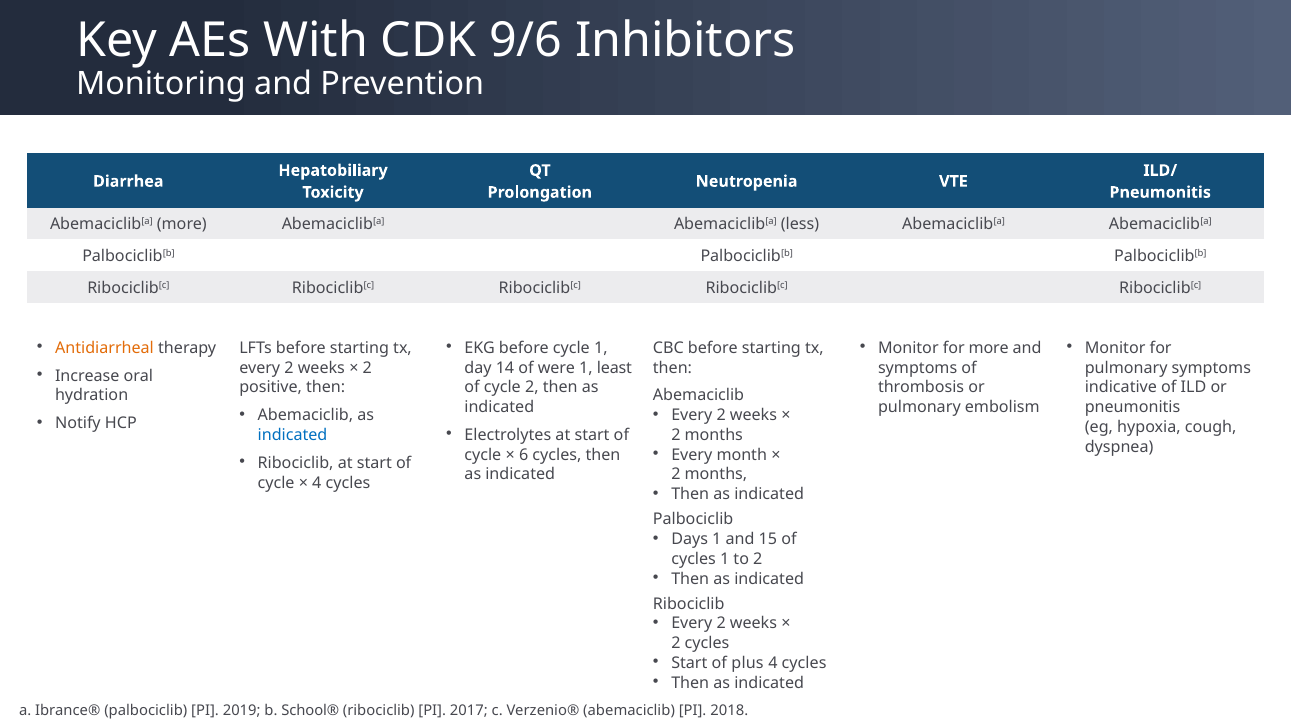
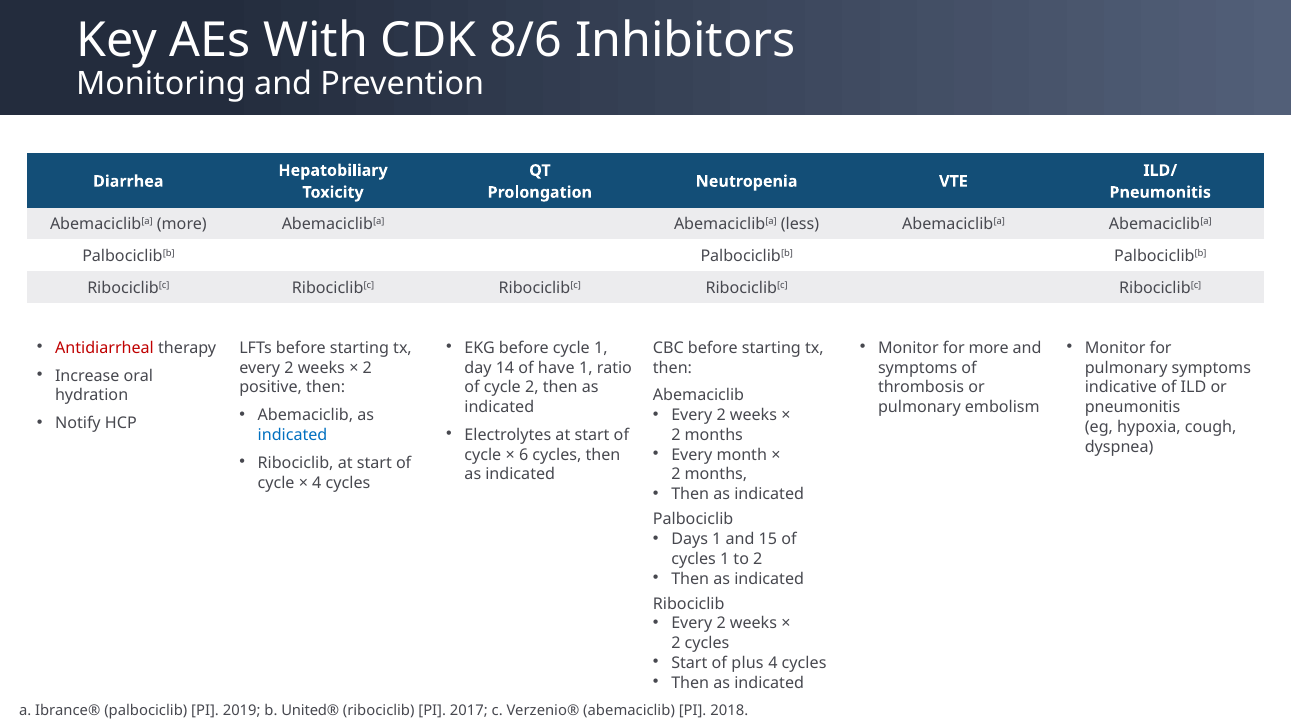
9/6: 9/6 -> 8/6
Antidiarrheal colour: orange -> red
were: were -> have
least: least -> ratio
School®: School® -> United®
